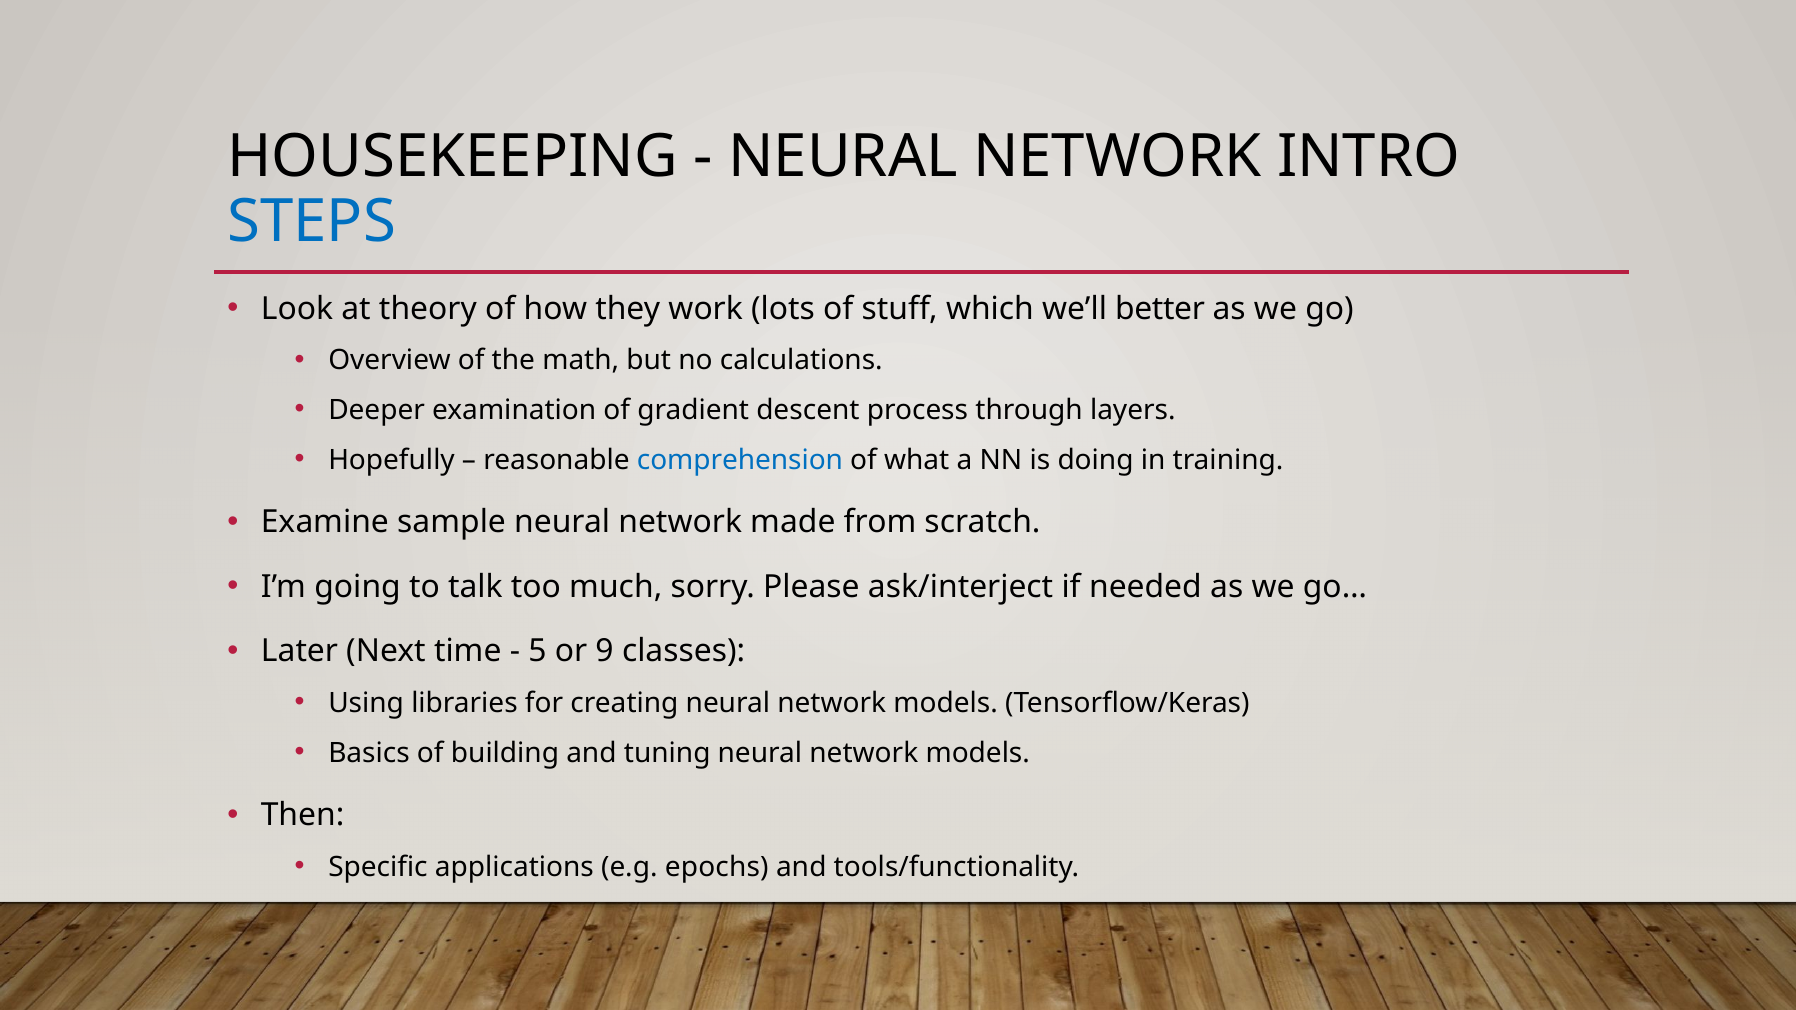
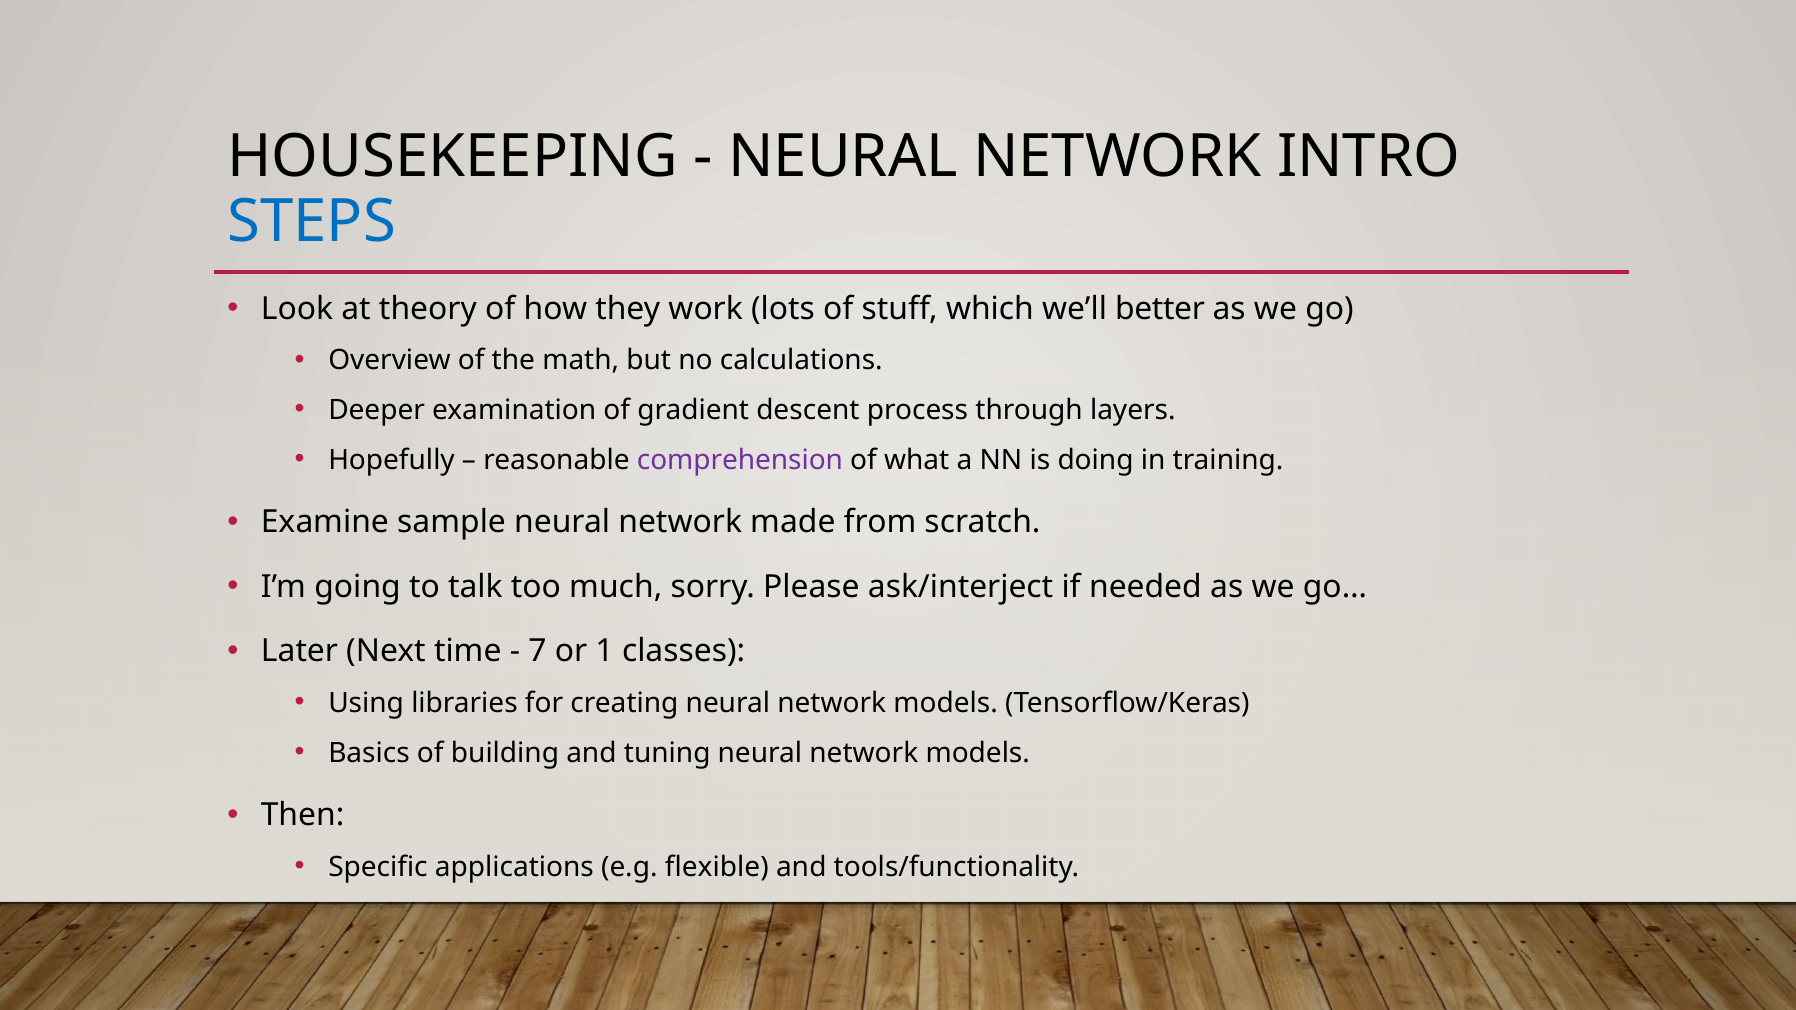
comprehension colour: blue -> purple
5: 5 -> 7
9: 9 -> 1
epochs: epochs -> flexible
